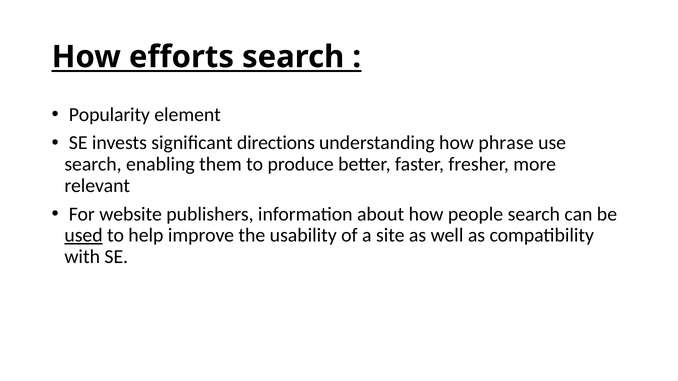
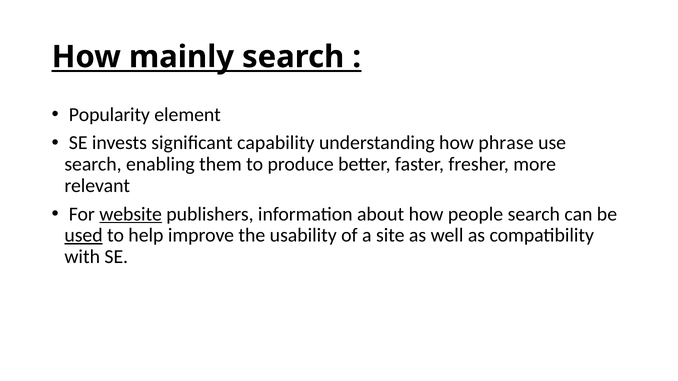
efforts: efforts -> mainly
directions: directions -> capability
website underline: none -> present
